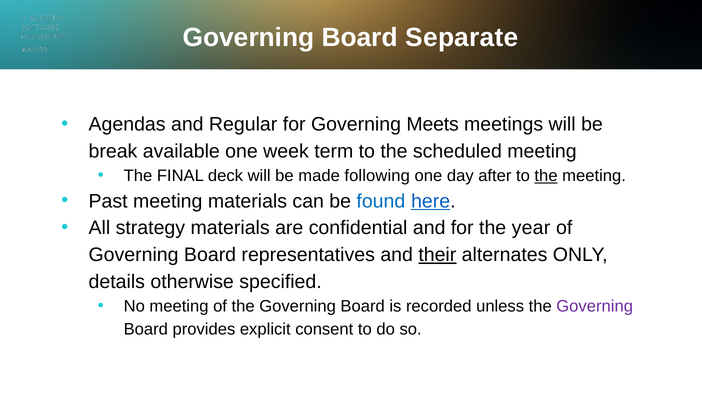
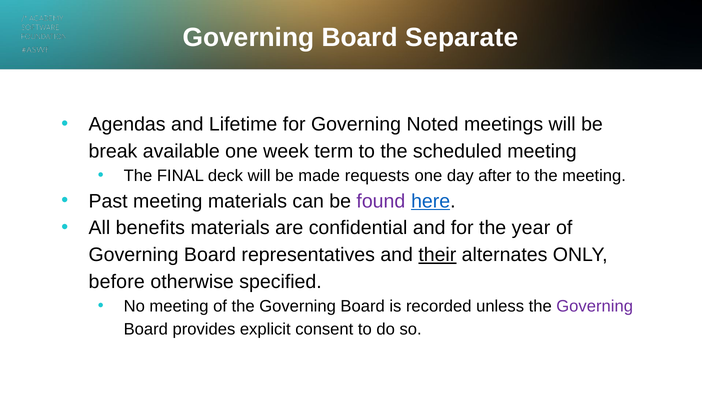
Regular: Regular -> Lifetime
Meets: Meets -> Noted
following: following -> requests
the at (546, 176) underline: present -> none
found colour: blue -> purple
strategy: strategy -> benefits
details: details -> before
